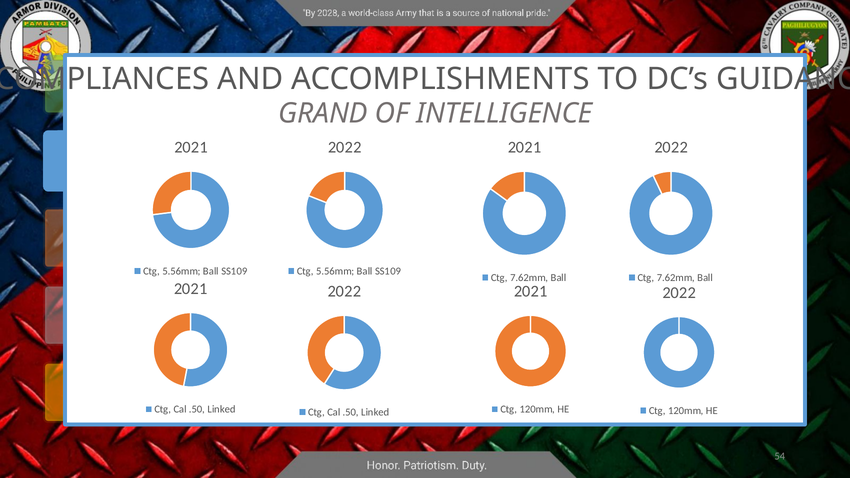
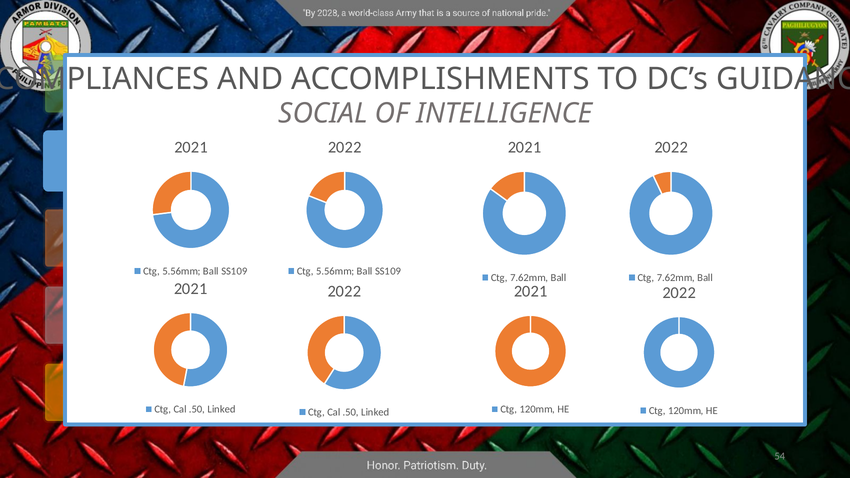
GRAND: GRAND -> SOCIAL
